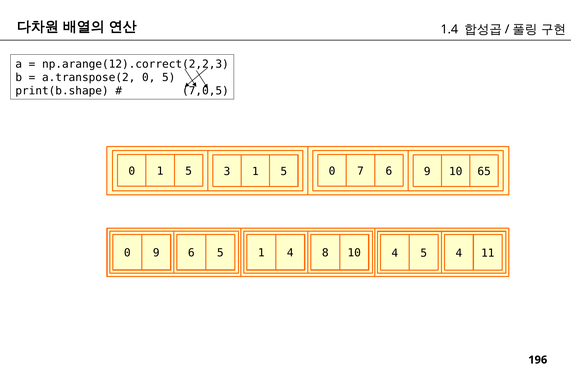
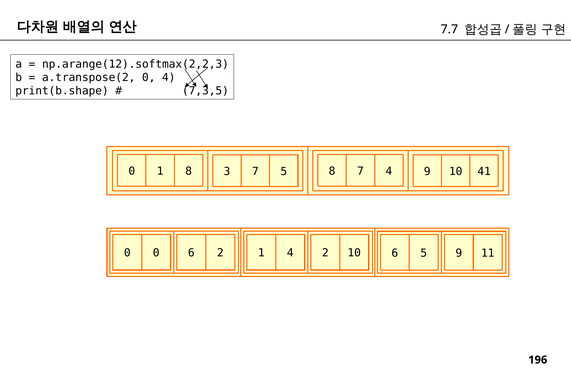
1.4: 1.4 -> 7.7
np.arange(12).correct(2,2,3: np.arange(12).correct(2,2,3 -> np.arange(12).softmax(2,2,3
0 5: 5 -> 4
7,0,5: 7,0,5 -> 7,3,5
0 1 5: 5 -> 8
3 1: 1 -> 7
5 0: 0 -> 8
7 6: 6 -> 4
65: 65 -> 41
0 9: 9 -> 0
6 5: 5 -> 2
4 8: 8 -> 2
10 4: 4 -> 6
5 4: 4 -> 9
